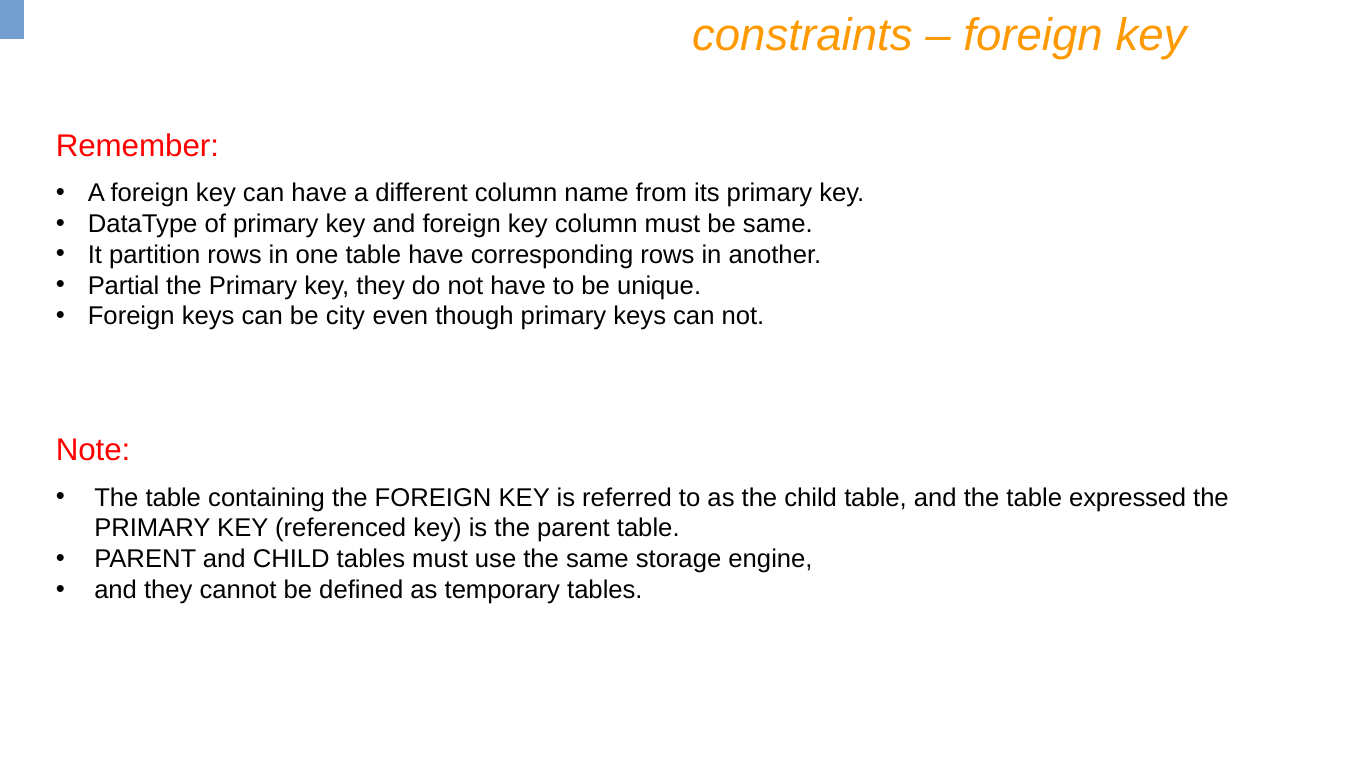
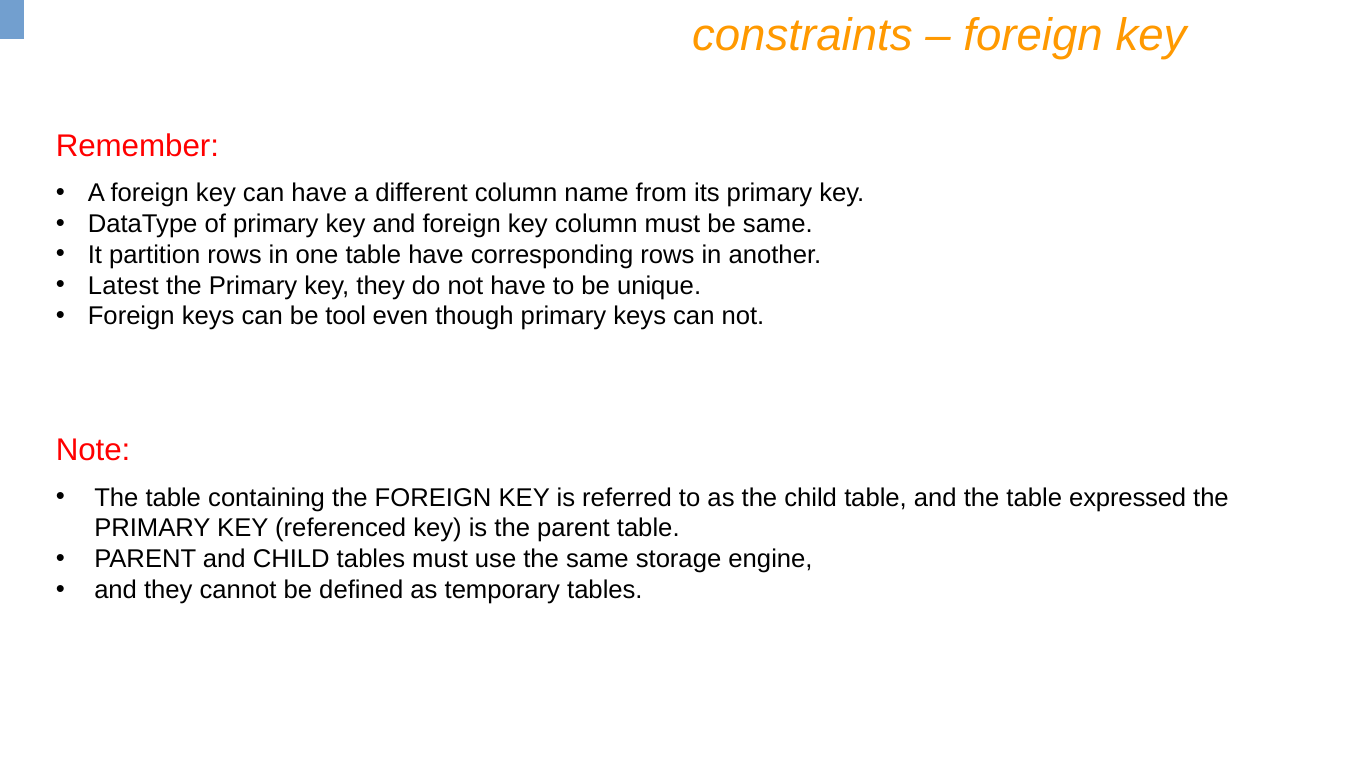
Partial: Partial -> Latest
city: city -> tool
